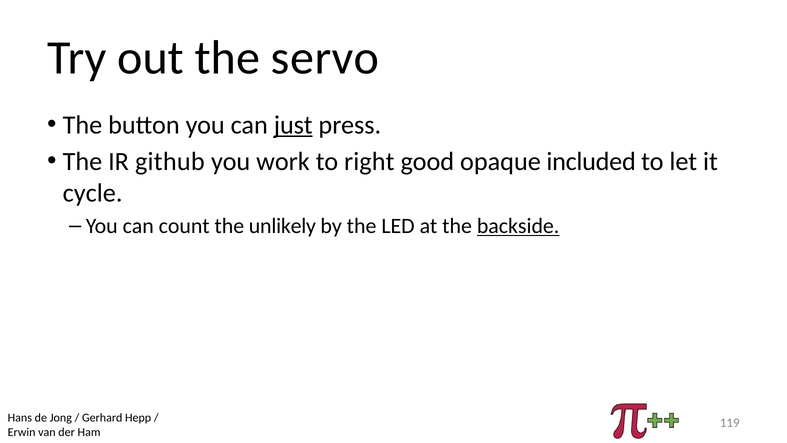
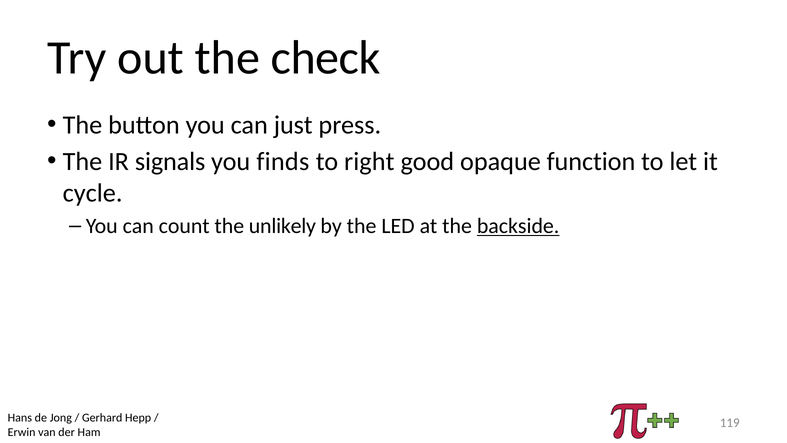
servo: servo -> check
just underline: present -> none
github: github -> signals
work: work -> finds
included: included -> function
